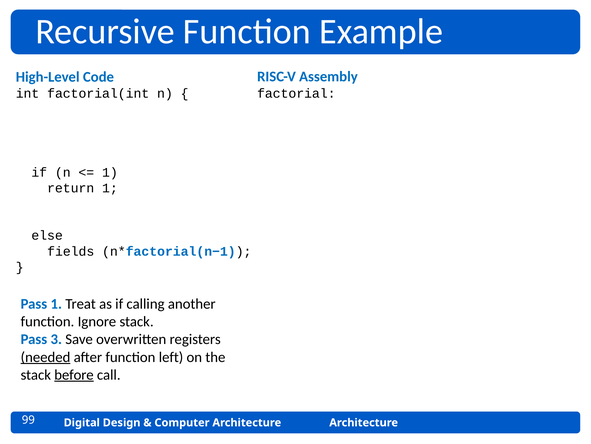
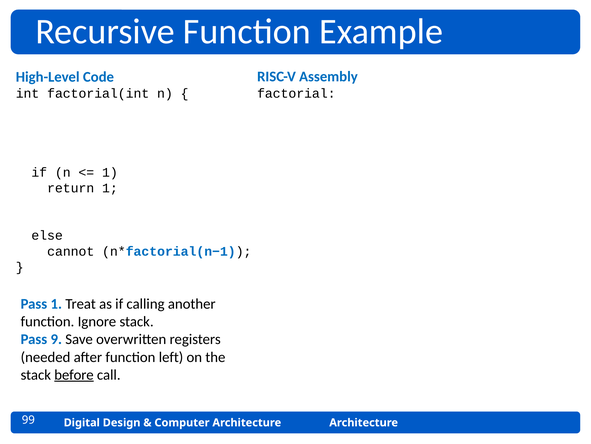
fields: fields -> cannot
3: 3 -> 9
needed underline: present -> none
